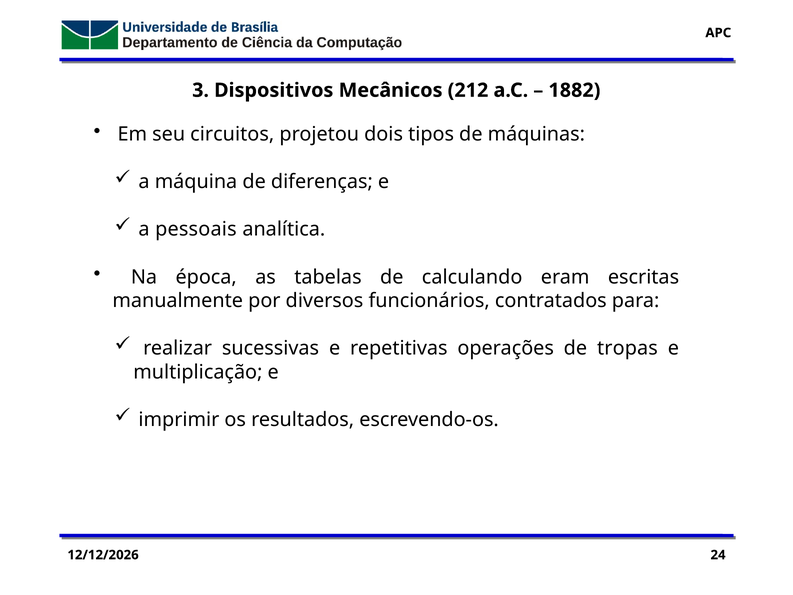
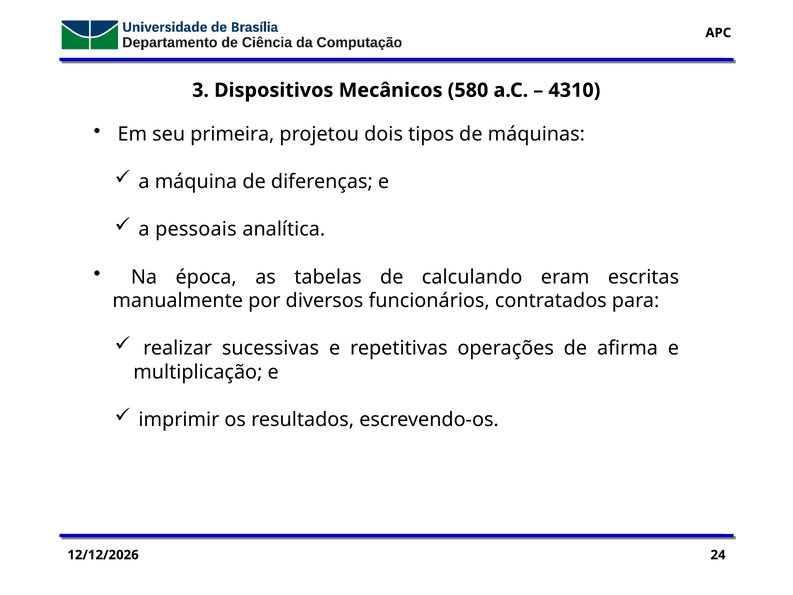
212: 212 -> 580
1882: 1882 -> 4310
circuitos: circuitos -> primeira
tropas: tropas -> afirma
